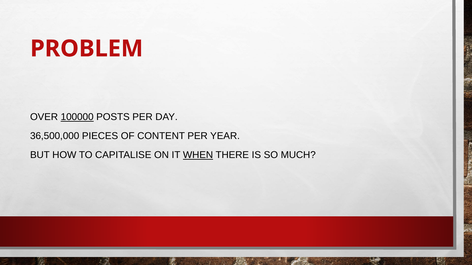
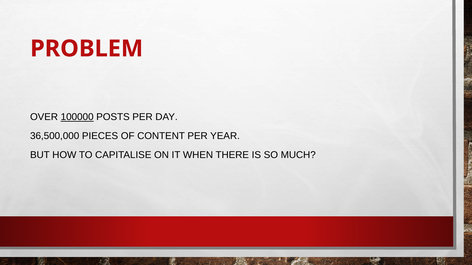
WHEN underline: present -> none
